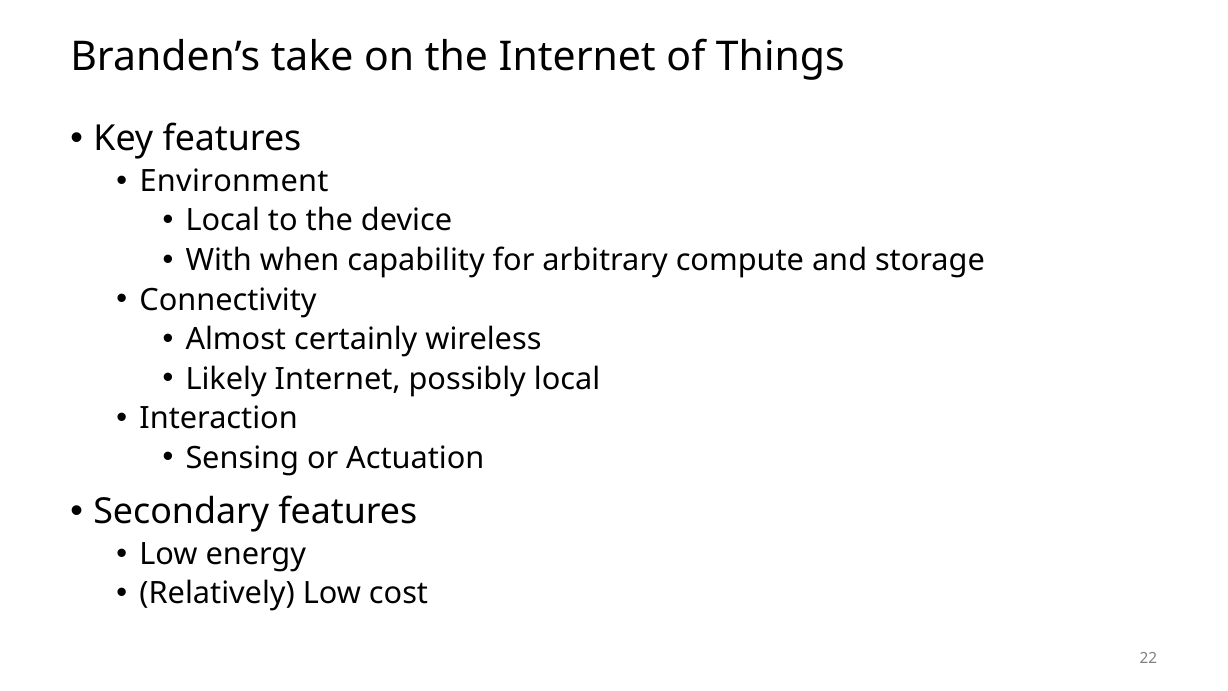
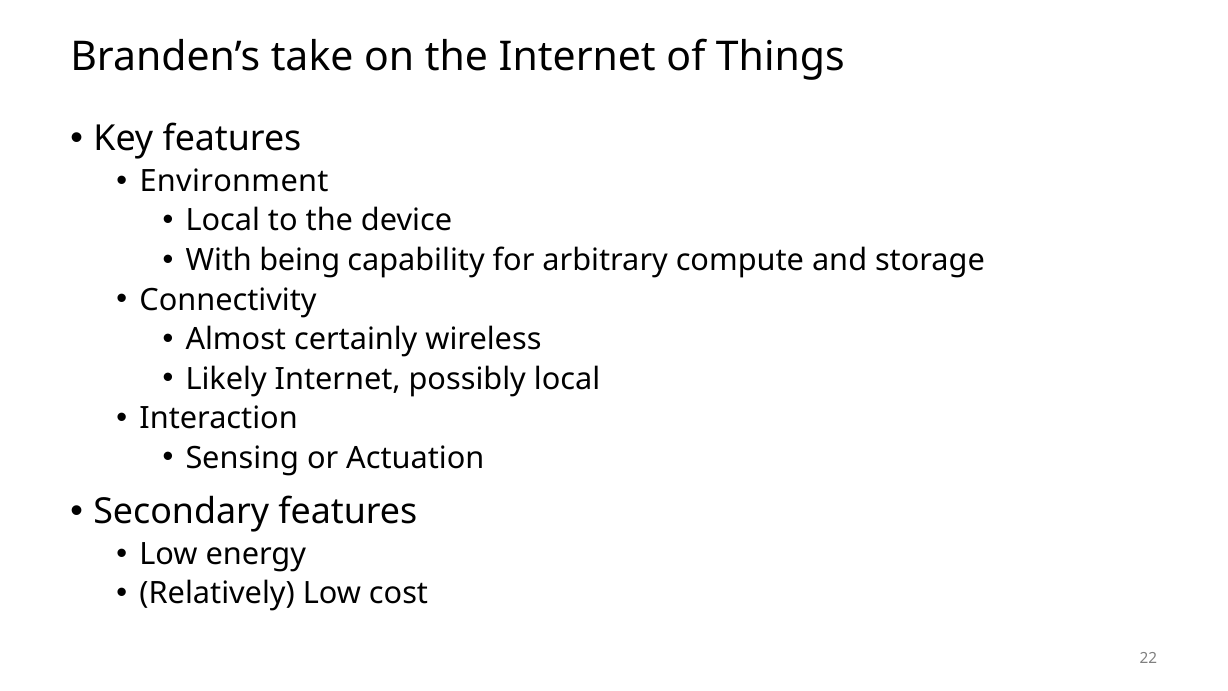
when: when -> being
